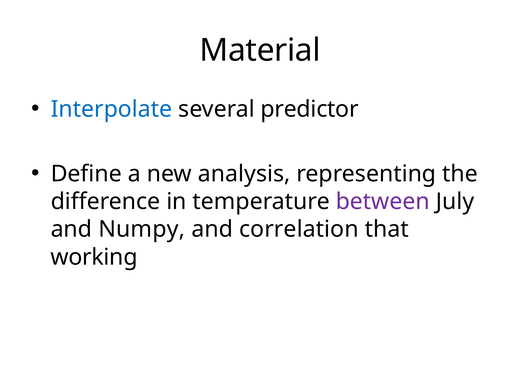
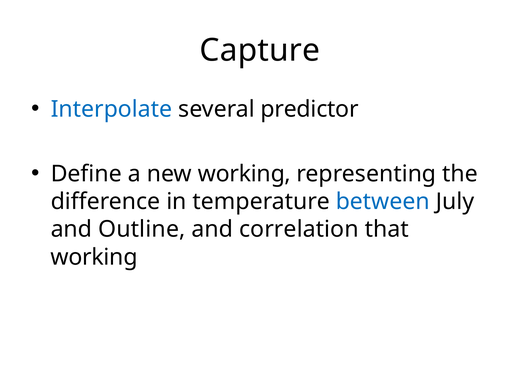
Material: Material -> Capture
new analysis: analysis -> working
between colour: purple -> blue
Numpy: Numpy -> Outline
